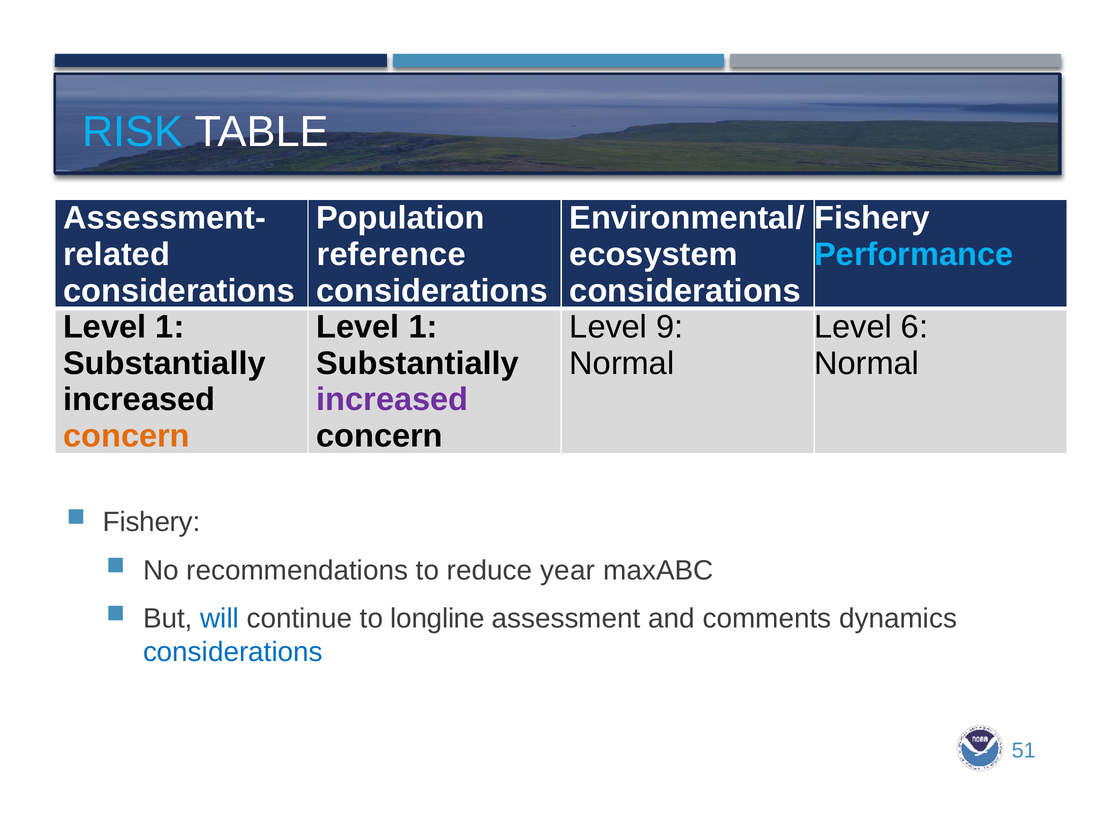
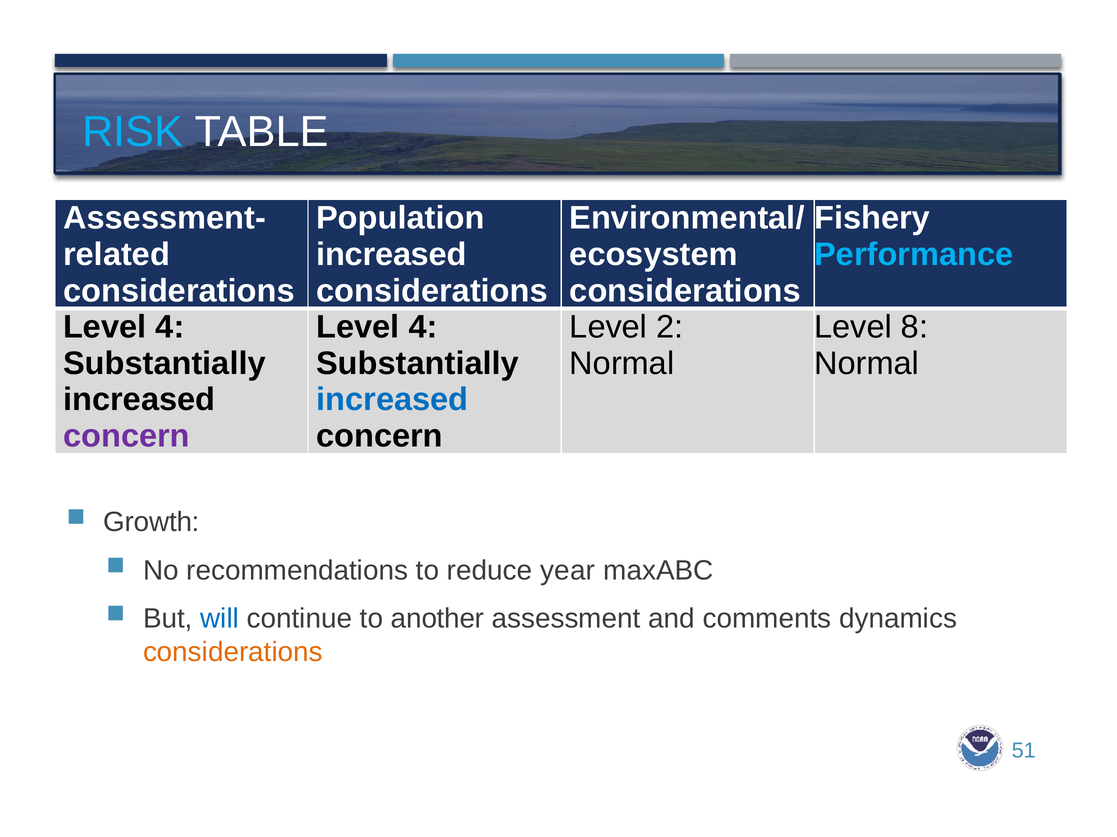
reference at (391, 255): reference -> increased
1 at (170, 327): 1 -> 4
1 at (423, 327): 1 -> 4
9: 9 -> 2
6: 6 -> 8
increased at (392, 400) colour: purple -> blue
concern at (127, 436) colour: orange -> purple
Fishery at (152, 522): Fishery -> Growth
longline: longline -> another
considerations at (233, 653) colour: blue -> orange
